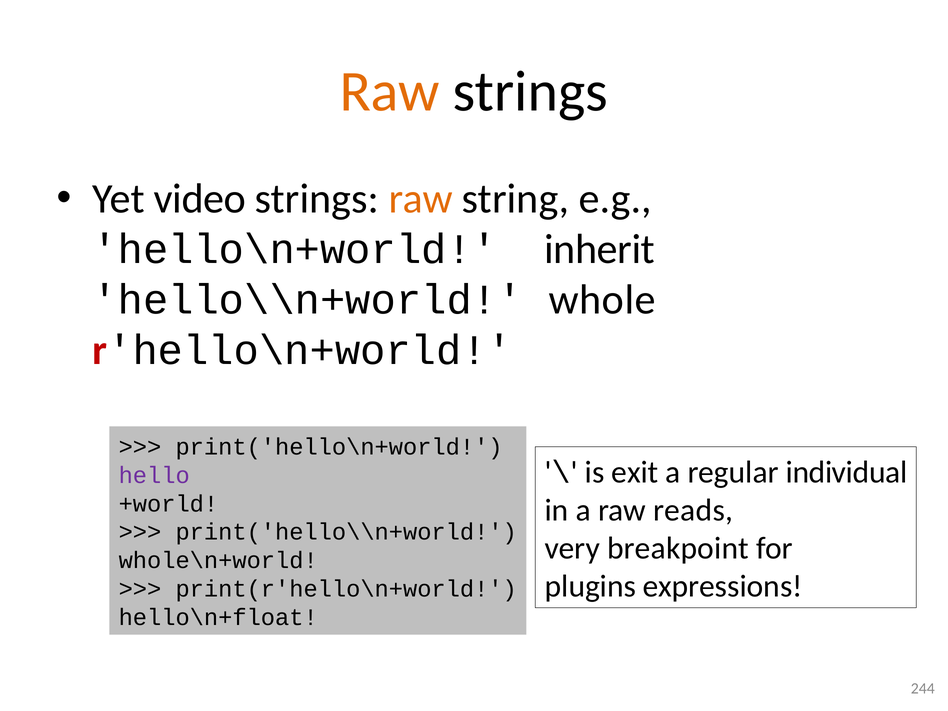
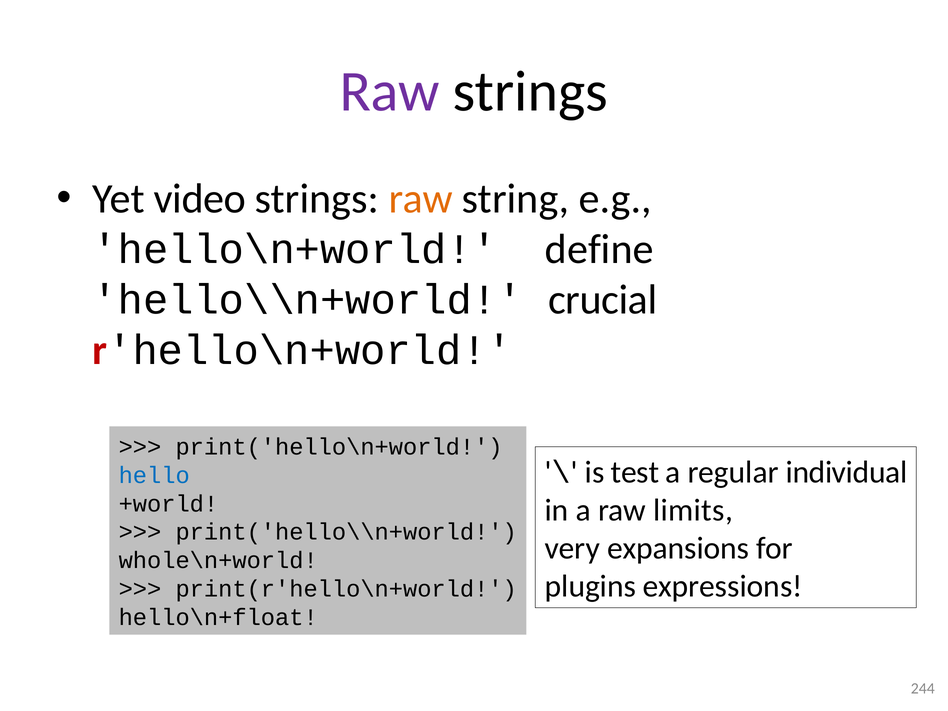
Raw at (390, 92) colour: orange -> purple
inherit: inherit -> define
whole: whole -> crucial
exit: exit -> test
hello colour: purple -> blue
reads: reads -> limits
breakpoint: breakpoint -> expansions
